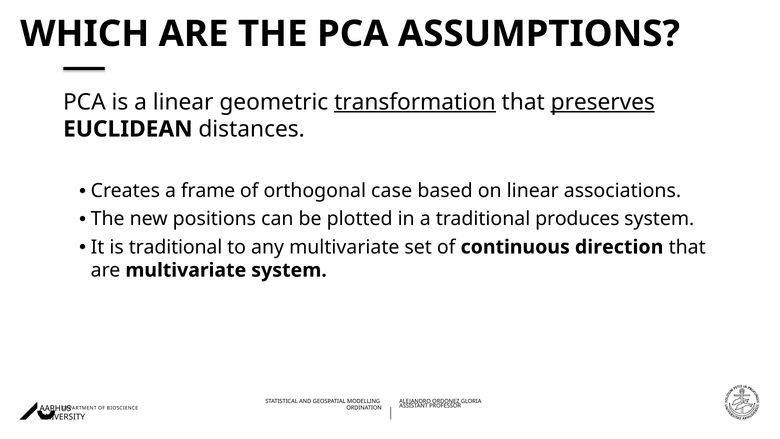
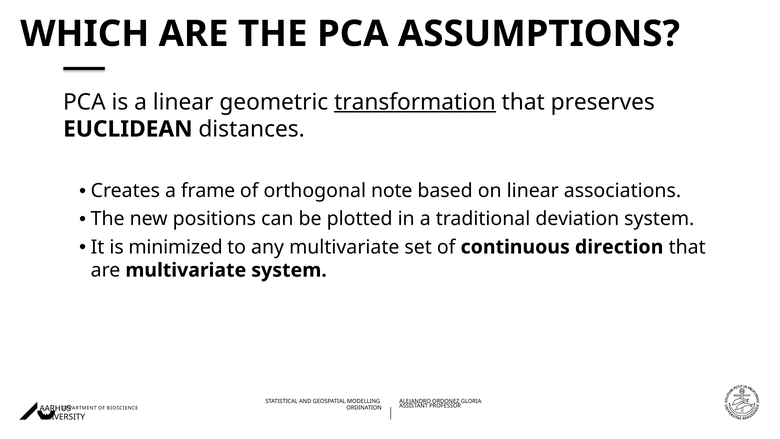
preserves underline: present -> none
case: case -> note
produces: produces -> deviation
is traditional: traditional -> minimized
